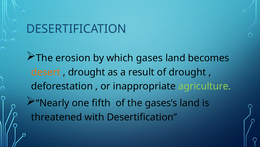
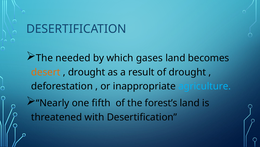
erosion: erosion -> needed
agriculture colour: light green -> light blue
gases’s: gases’s -> forest’s
